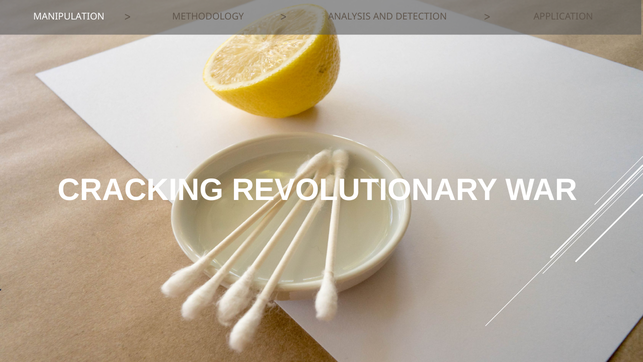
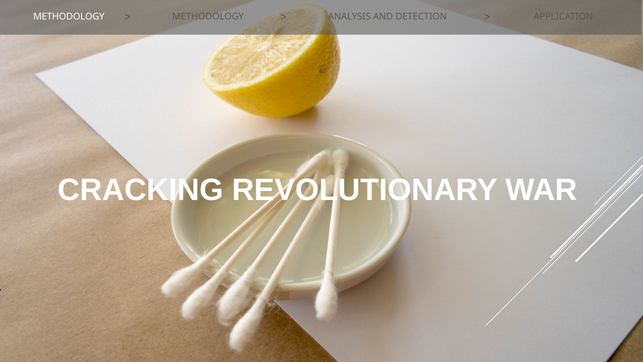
MANIPULATION at (69, 17): MANIPULATION -> METHODOLOGY
